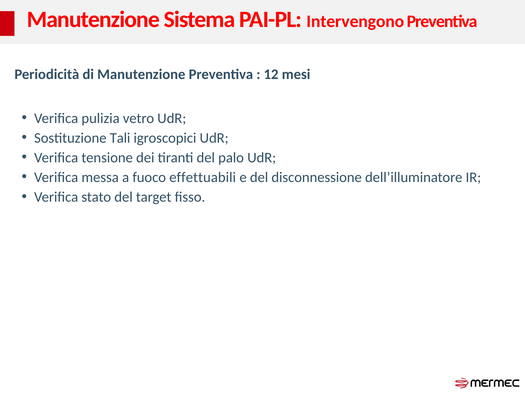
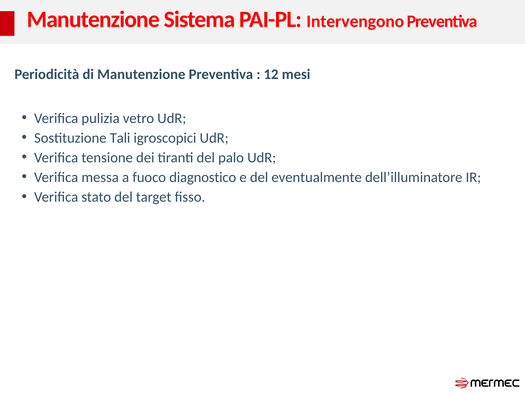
effettuabili: effettuabili -> diagnostico
disconnessione: disconnessione -> eventualmente
